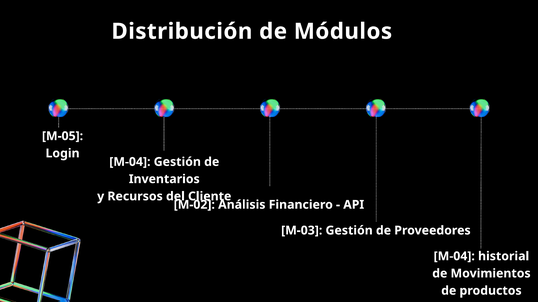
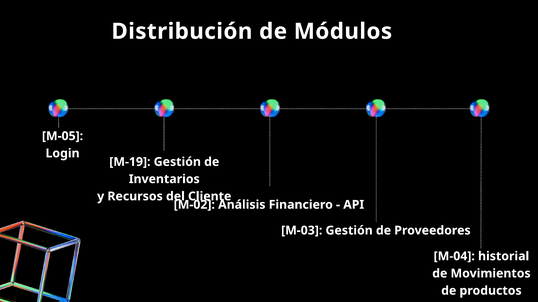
M-04 at (130, 162): M-04 -> M-19
